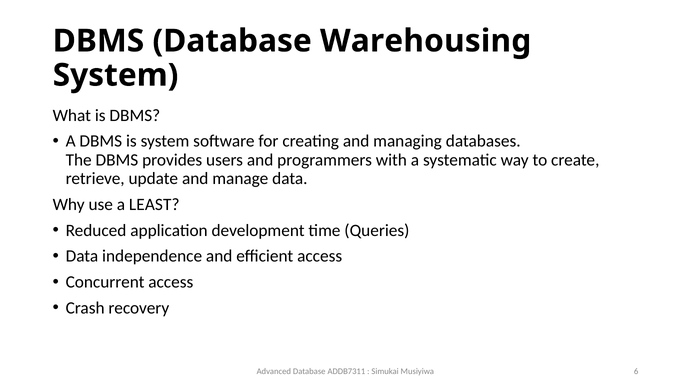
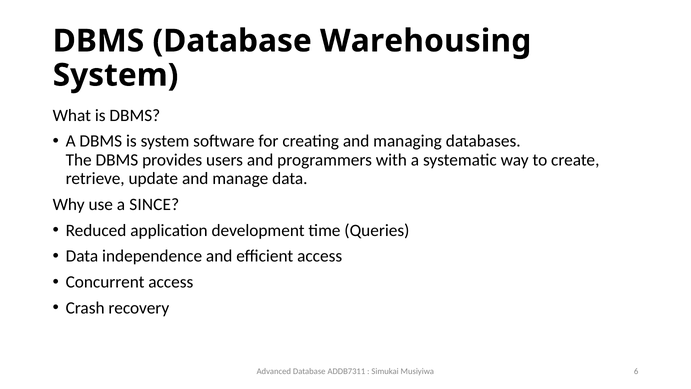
LEAST: LEAST -> SINCE
